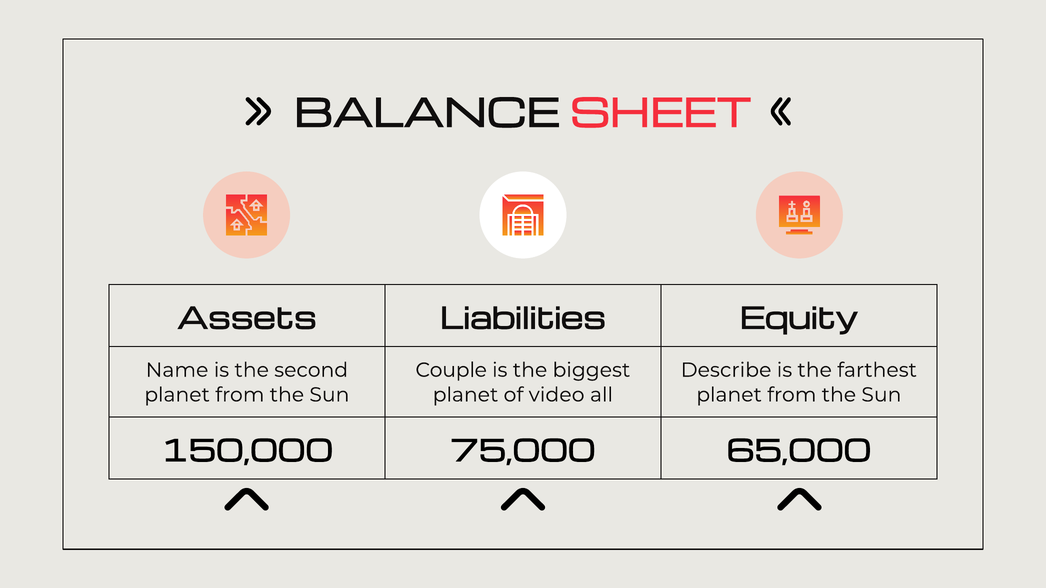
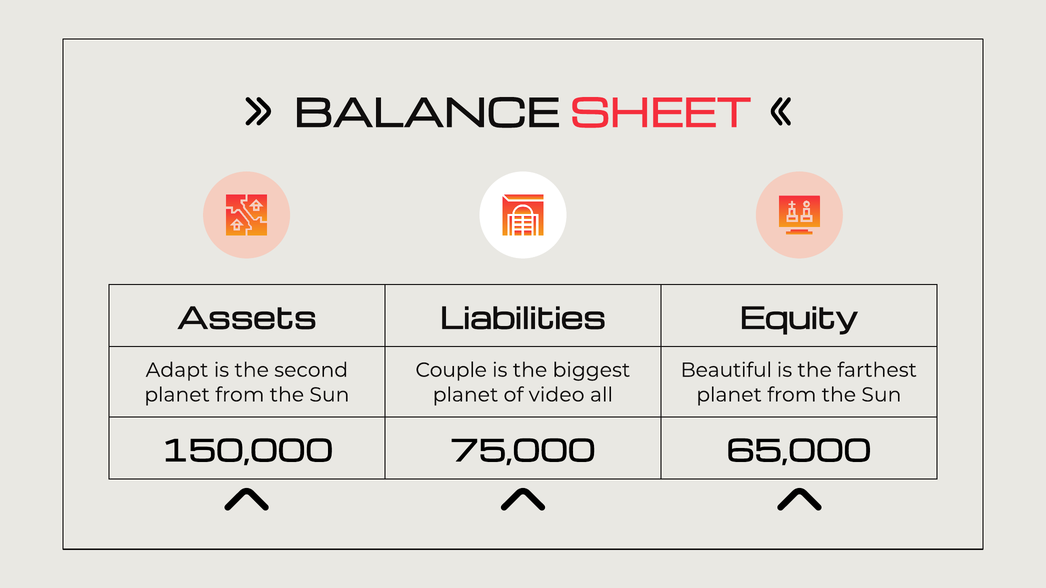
Name: Name -> Adapt
Describe: Describe -> Beautiful
